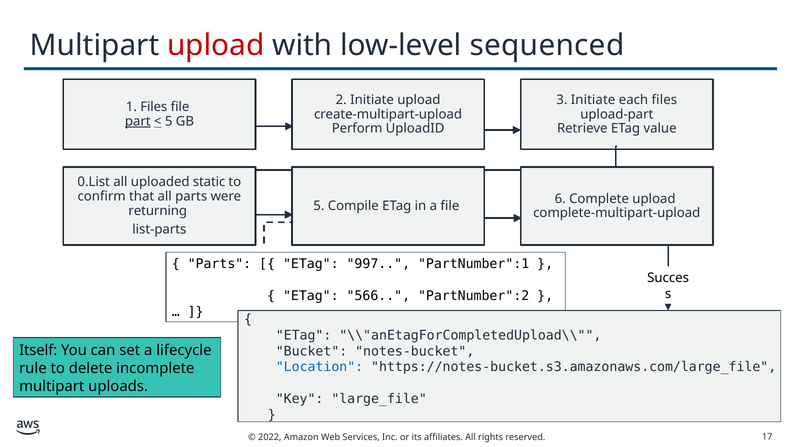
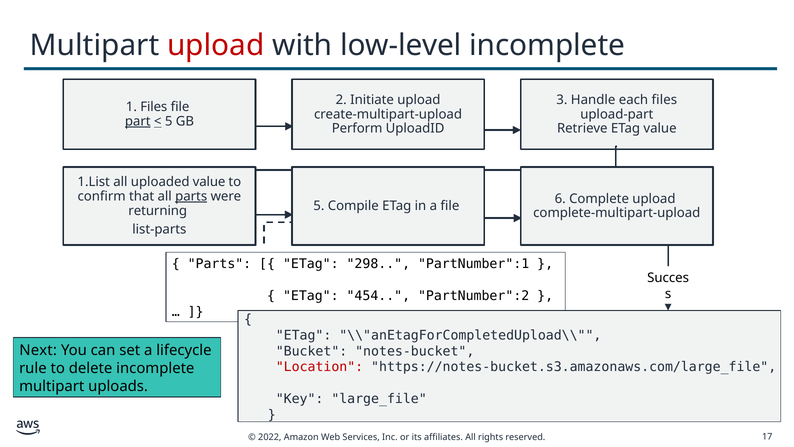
low-level sequenced: sequenced -> incomplete
3 Initiate: Initiate -> Handle
0.List: 0.List -> 1.List
uploaded static: static -> value
parts at (191, 196) underline: none -> present
997: 997 -> 298
566: 566 -> 454
Itself: Itself -> Next
Location colour: blue -> red
